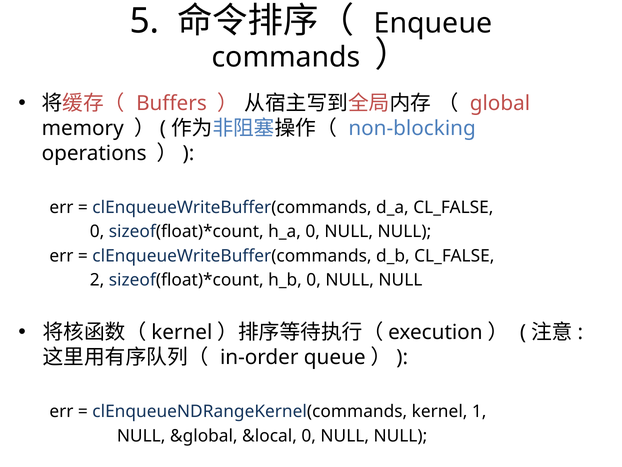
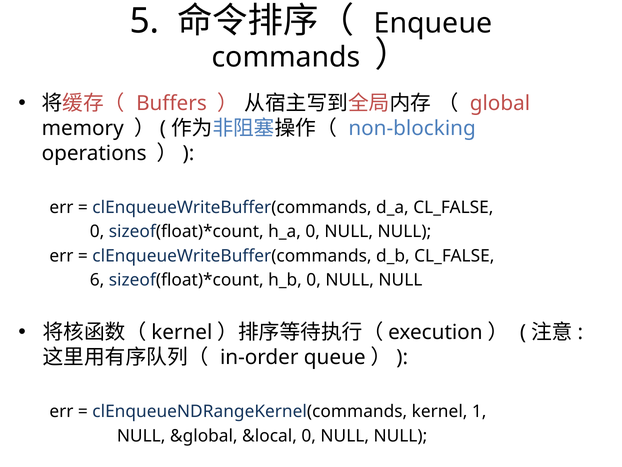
2: 2 -> 6
